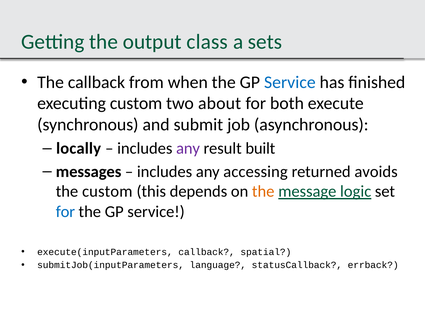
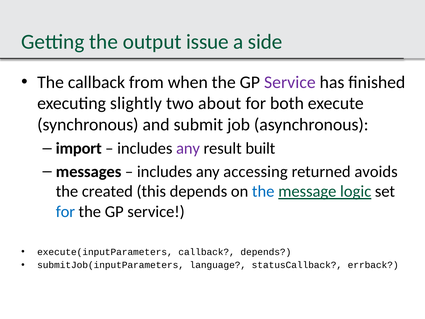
class: class -> issue
sets: sets -> side
Service at (290, 82) colour: blue -> purple
executing custom: custom -> slightly
locally: locally -> import
the custom: custom -> created
the at (263, 191) colour: orange -> blue
callback spatial: spatial -> depends
